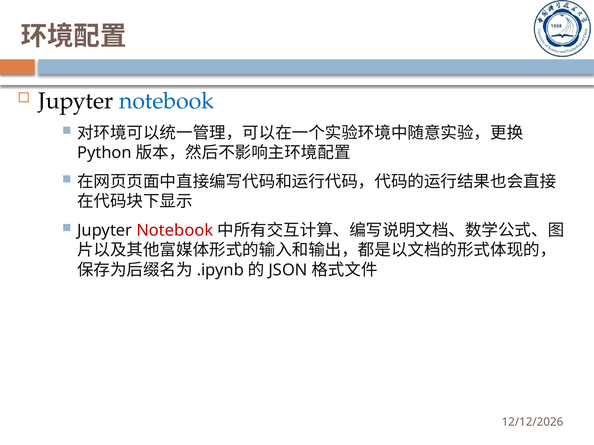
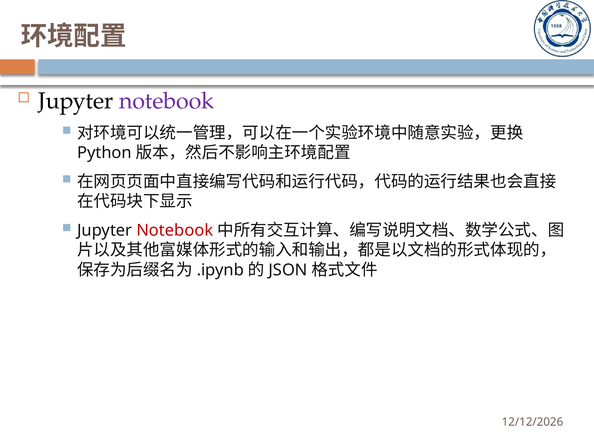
notebook at (167, 101) colour: blue -> purple
